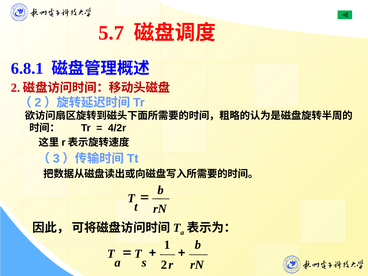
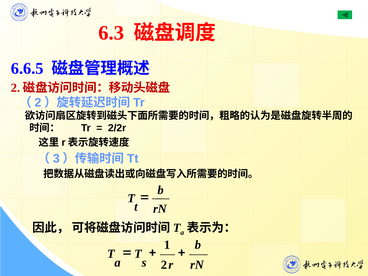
5.7: 5.7 -> 6.3
6.8.1: 6.8.1 -> 6.6.5
4/2r: 4/2r -> 2/2r
